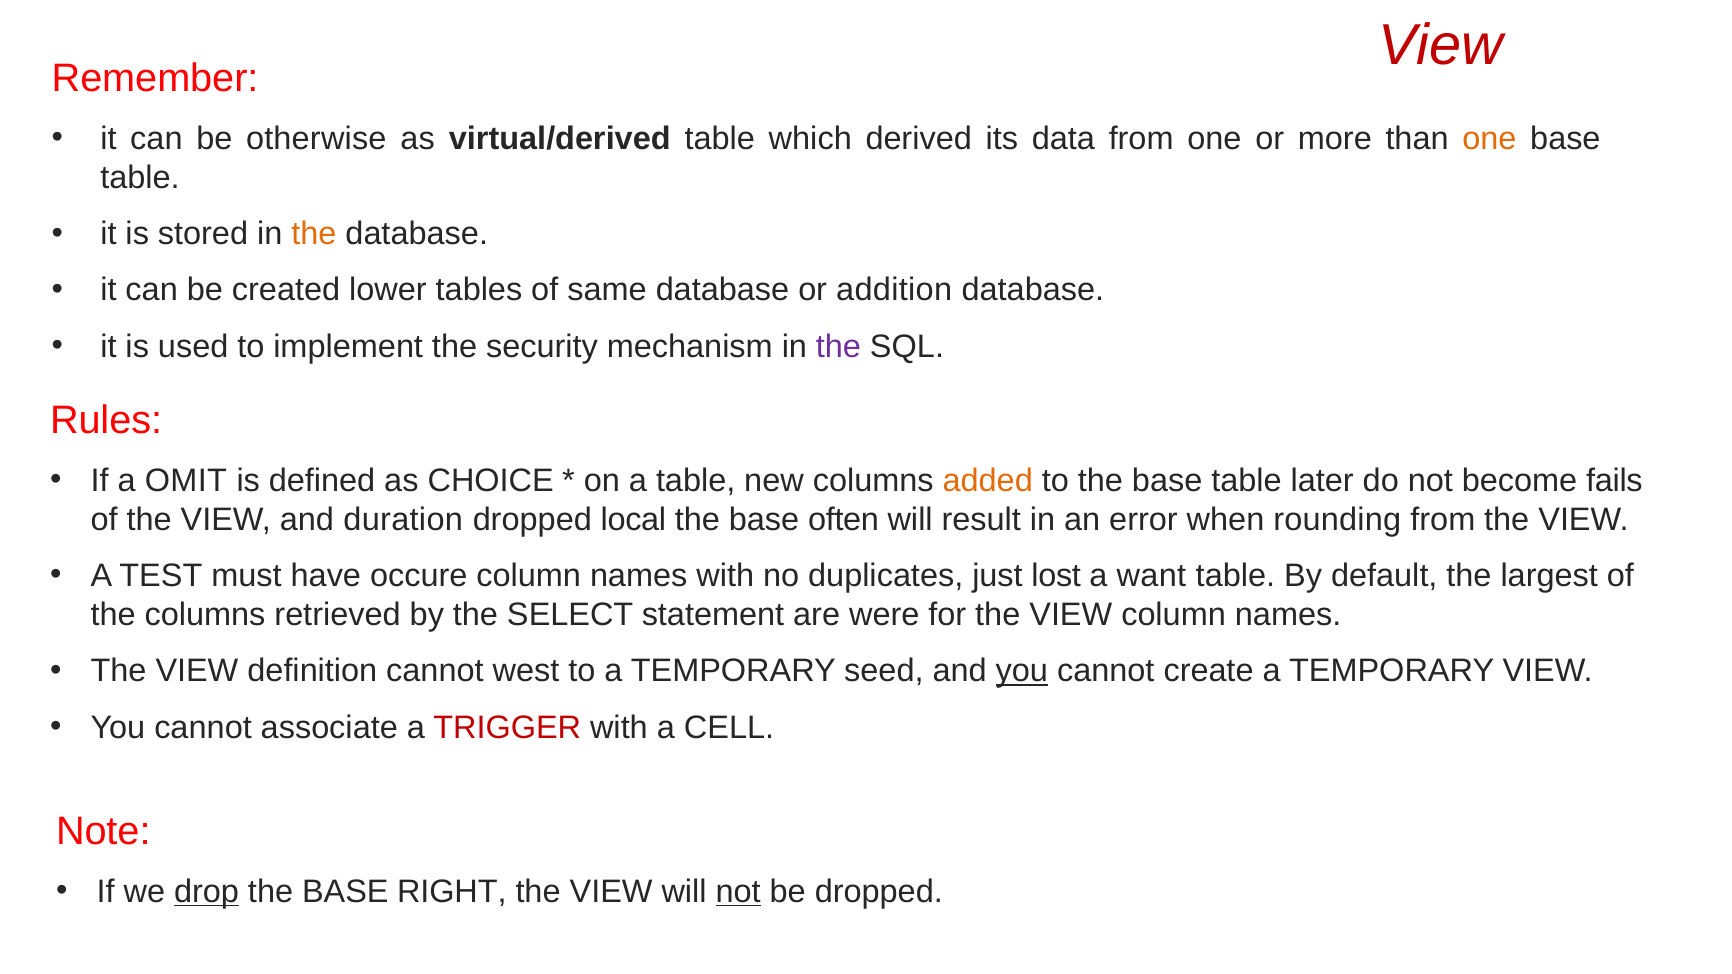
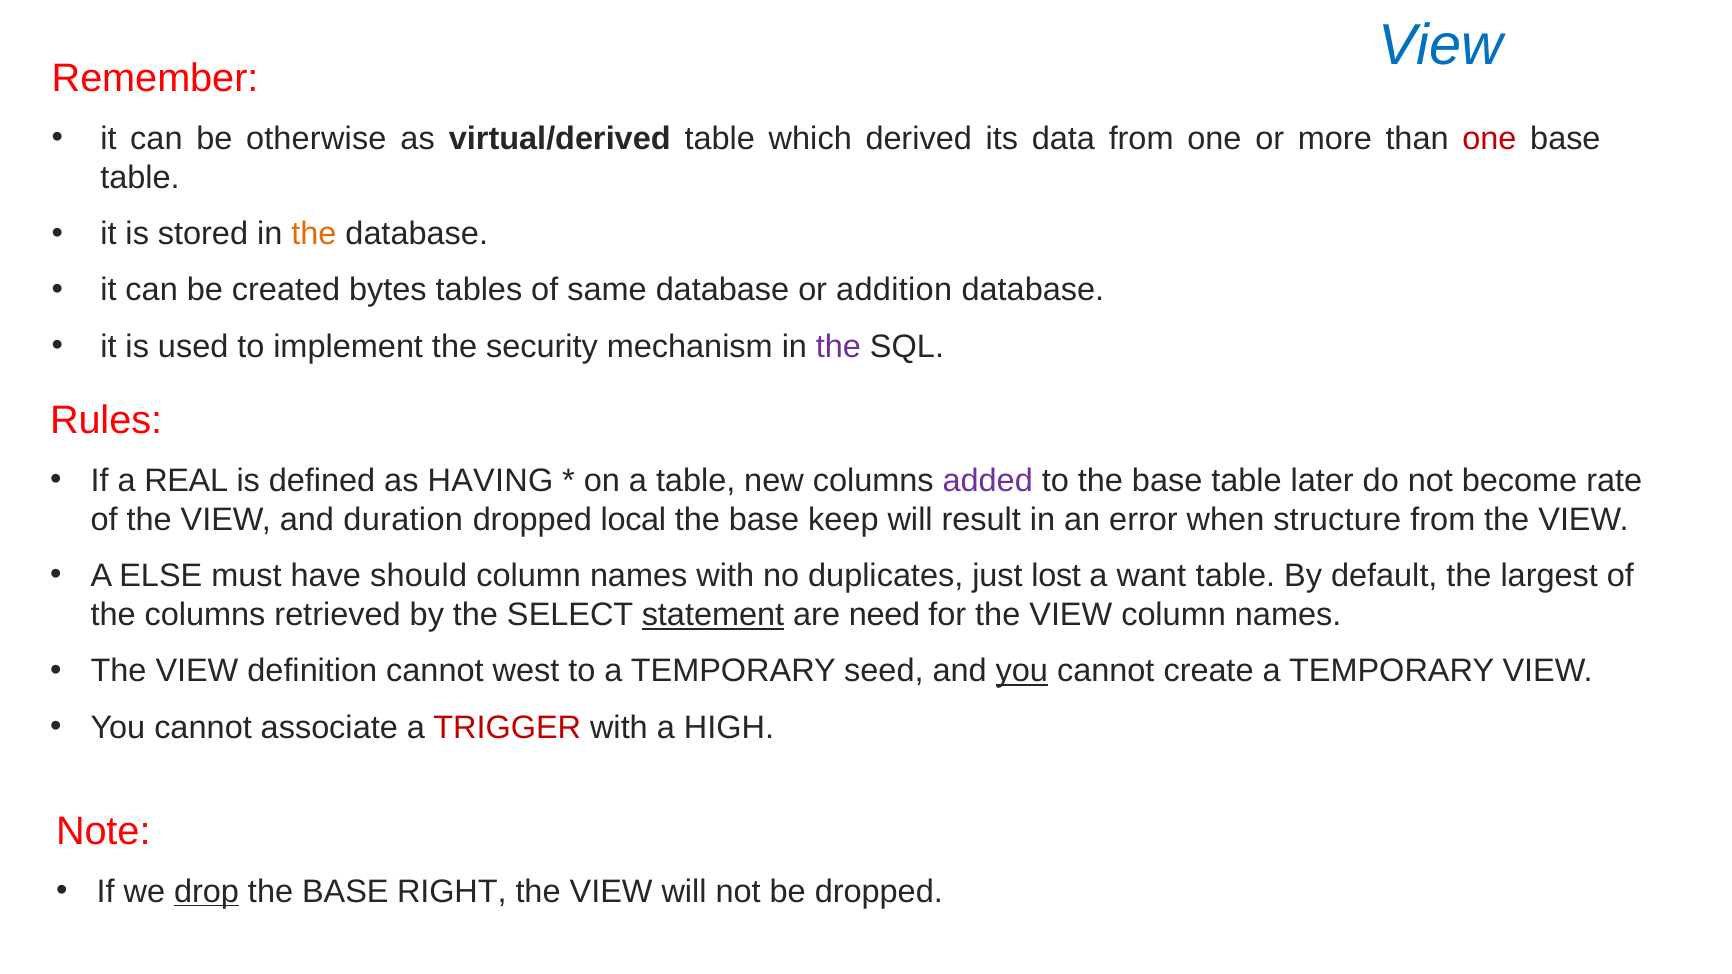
View at (1441, 45) colour: red -> blue
one at (1489, 139) colour: orange -> red
lower: lower -> bytes
OMIT: OMIT -> REAL
CHOICE: CHOICE -> HAVING
added colour: orange -> purple
fails: fails -> rate
often: often -> keep
rounding: rounding -> structure
TEST: TEST -> ELSE
occure: occure -> should
statement underline: none -> present
were: were -> need
CELL: CELL -> HIGH
not at (738, 892) underline: present -> none
